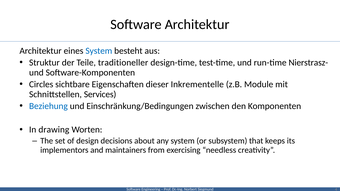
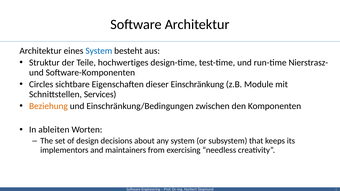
traditioneller: traditioneller -> hochwertiges
Inkrementelle: Inkrementelle -> Einschränkung
Beziehung colour: blue -> orange
drawing: drawing -> ableiten
